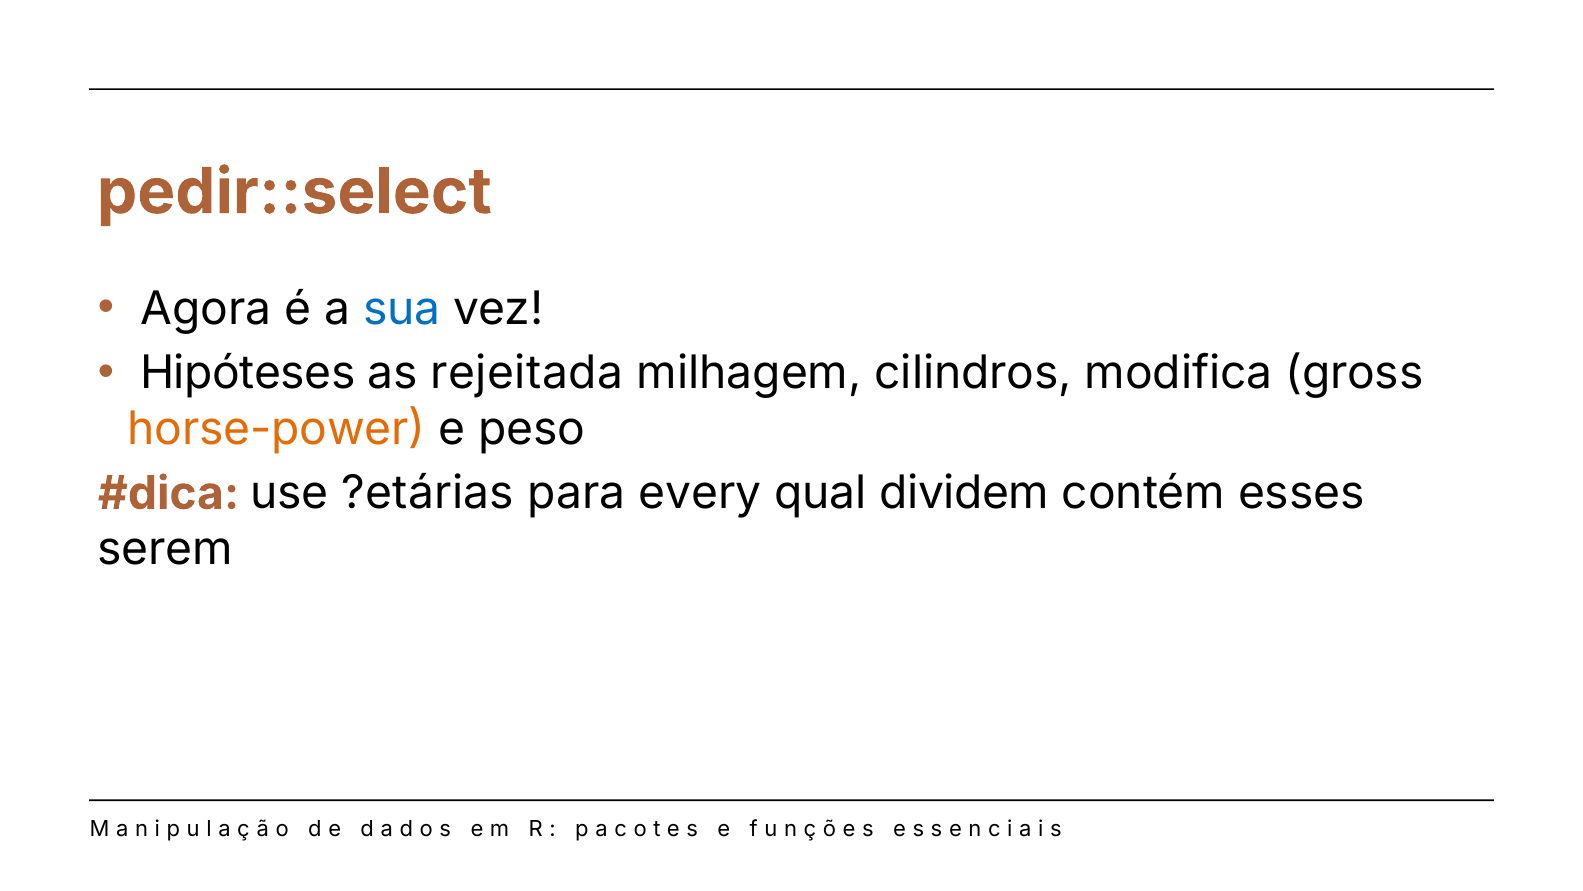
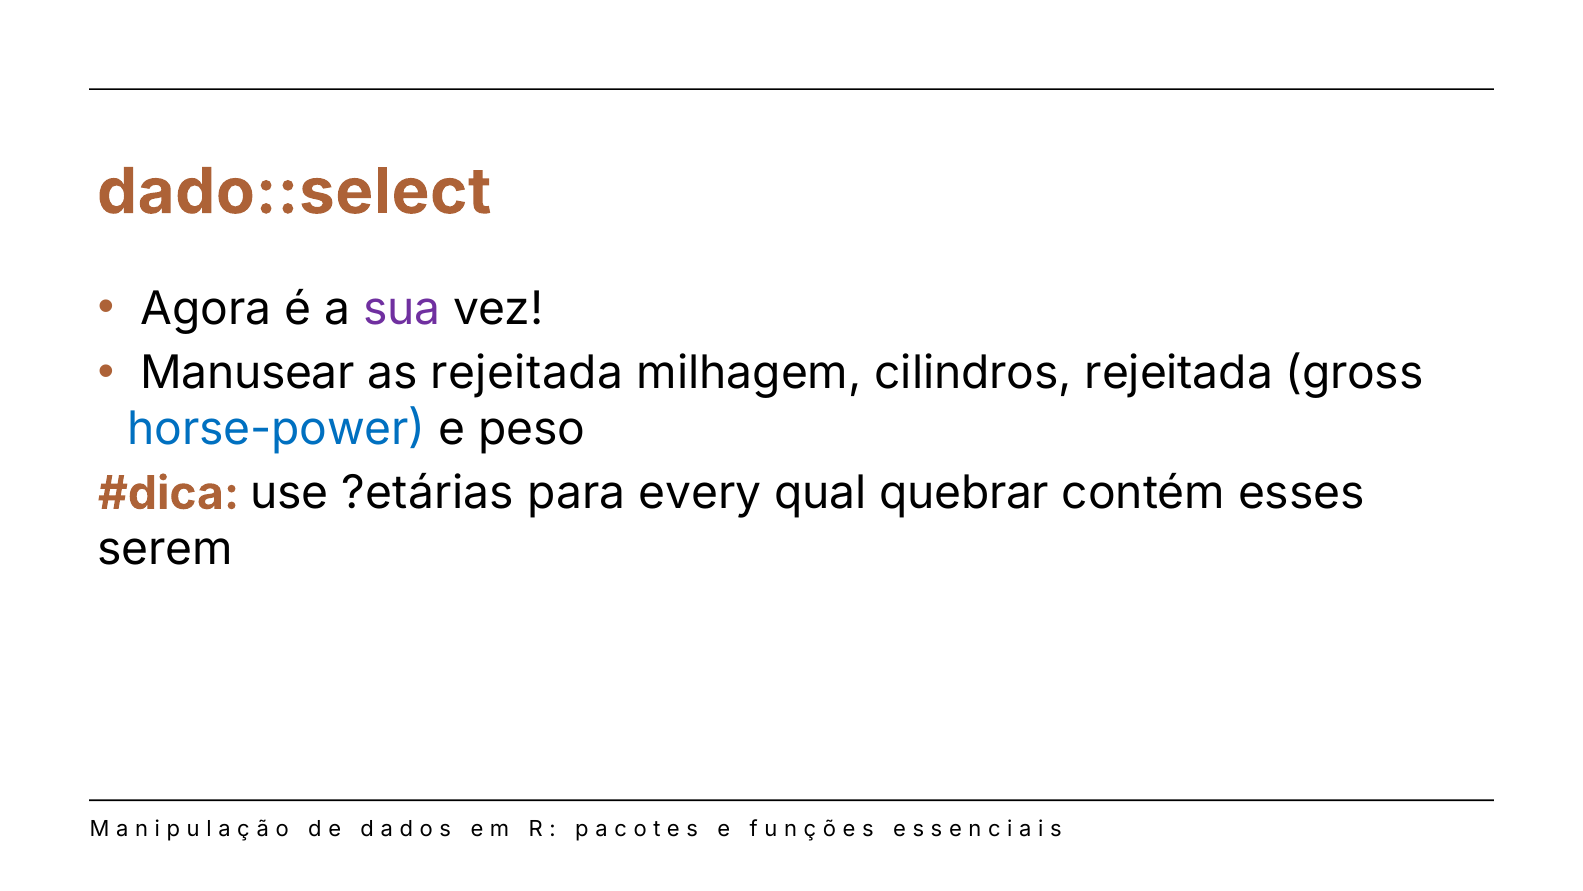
pedir::select: pedir::select -> dado::select
sua colour: blue -> purple
Hipóteses: Hipóteses -> Manusear
cilindros modifica: modifica -> rejeitada
horse-power colour: orange -> blue
dividem: dividem -> quebrar
